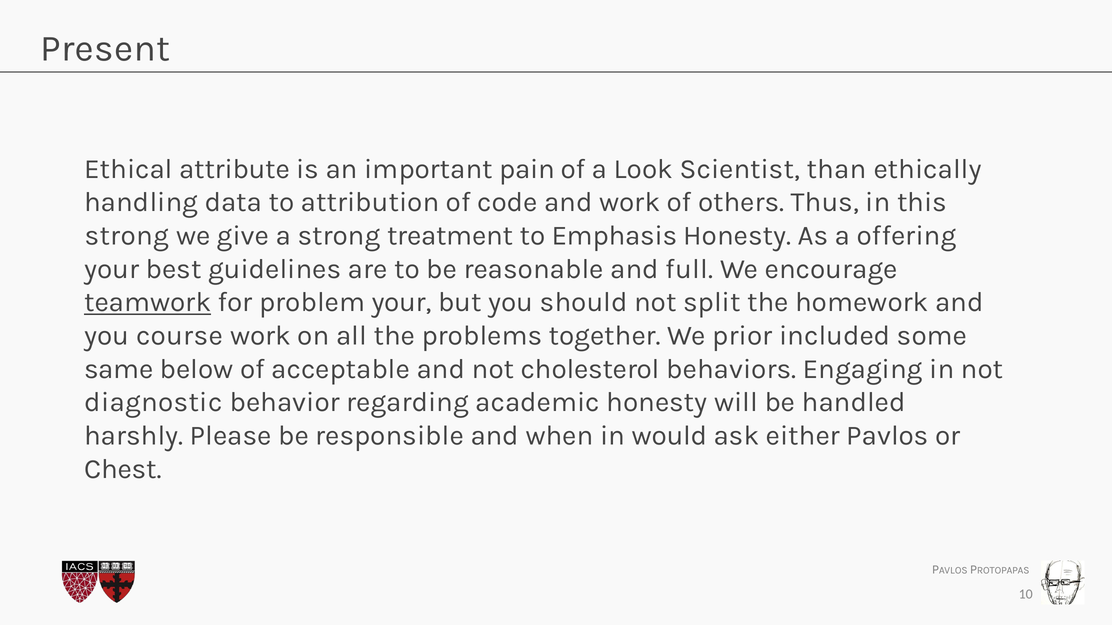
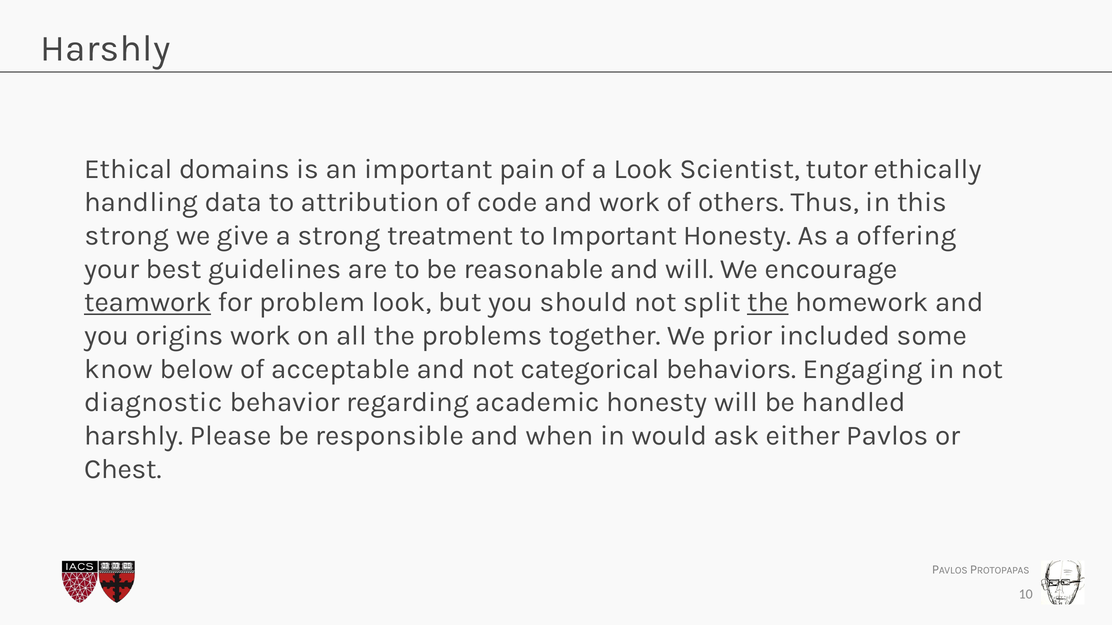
Present at (105, 49): Present -> Harshly
attribute: attribute -> domains
than: than -> tutor
to Emphasis: Emphasis -> Important
and full: full -> will
problem your: your -> look
the at (768, 303) underline: none -> present
course: course -> origins
same: same -> know
cholesterol: cholesterol -> categorical
